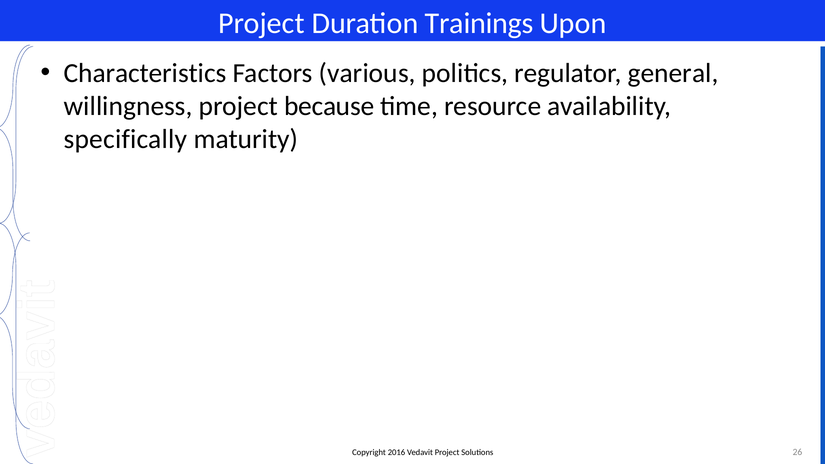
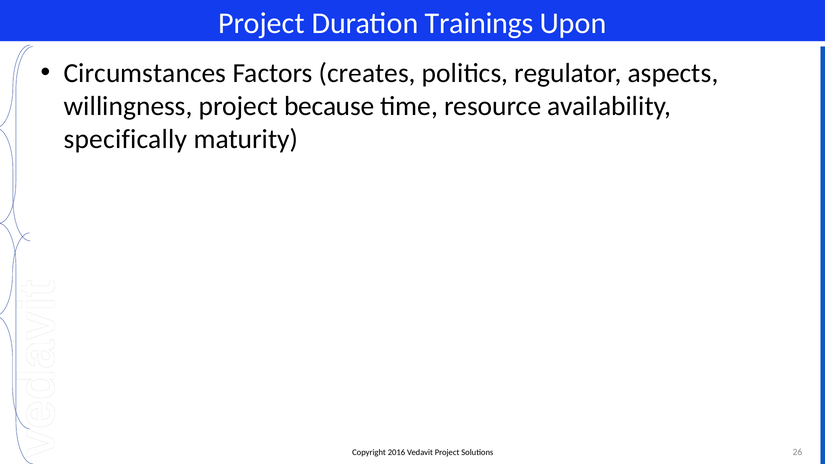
Characteristics: Characteristics -> Circumstances
various: various -> creates
general: general -> aspects
